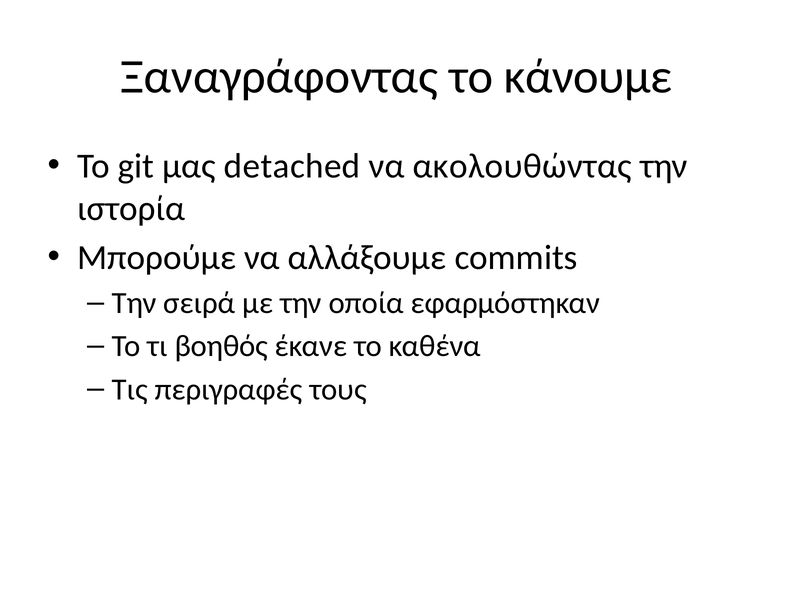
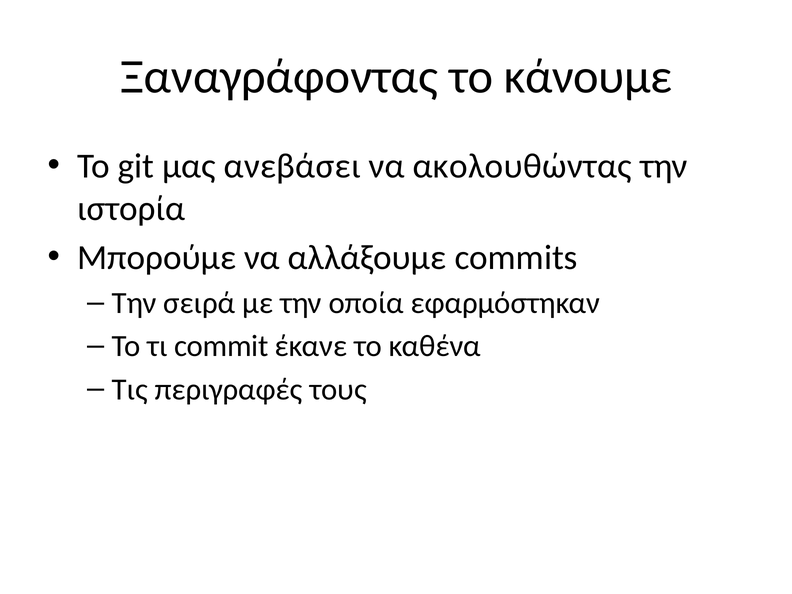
detached: detached -> ανεβάσει
βοηθός: βοηθός -> commit
